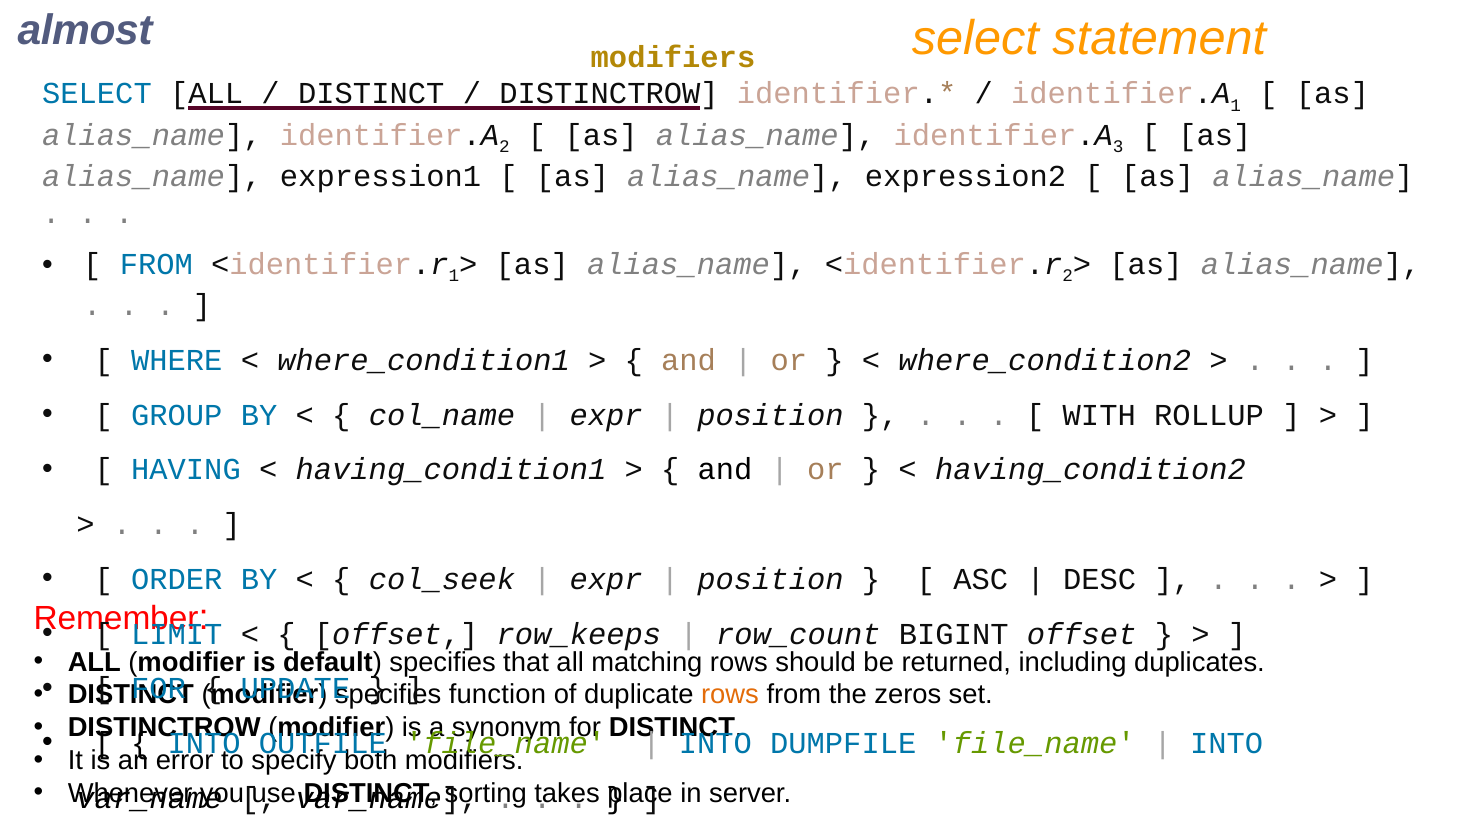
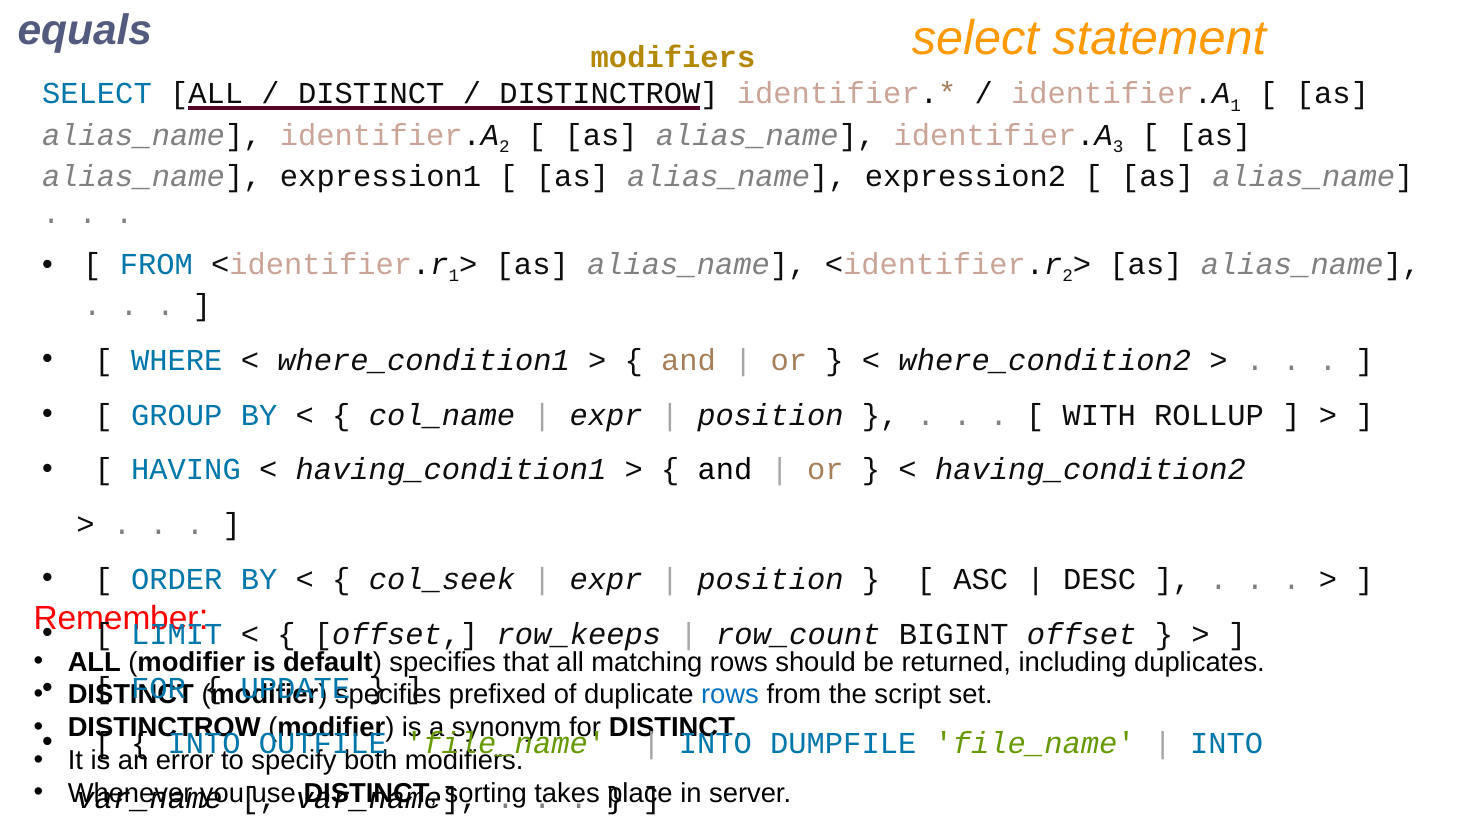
almost: almost -> equals
function: function -> prefixed
rows at (730, 695) colour: orange -> blue
zeros: zeros -> script
